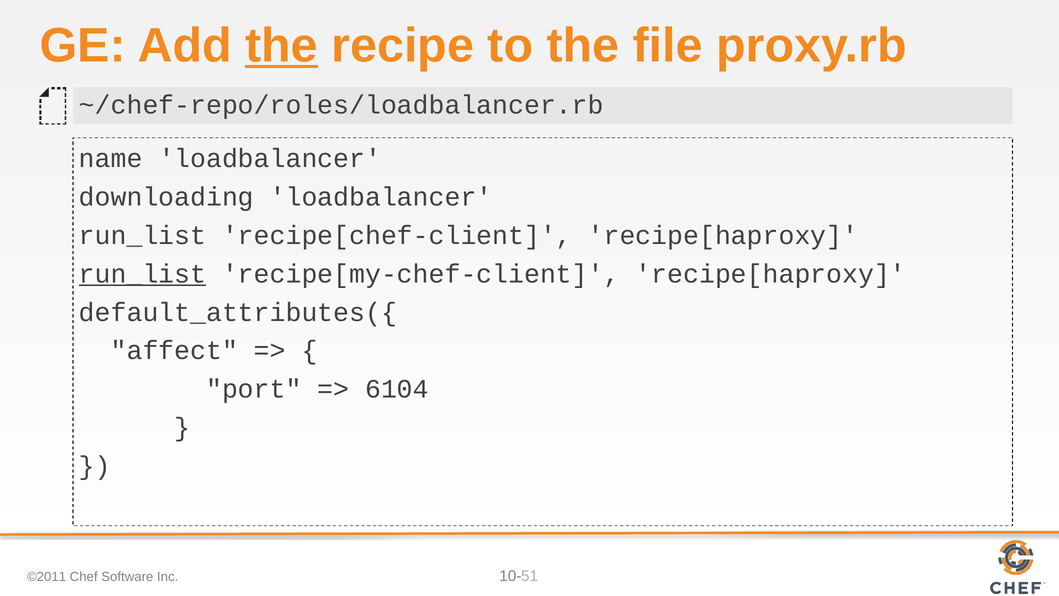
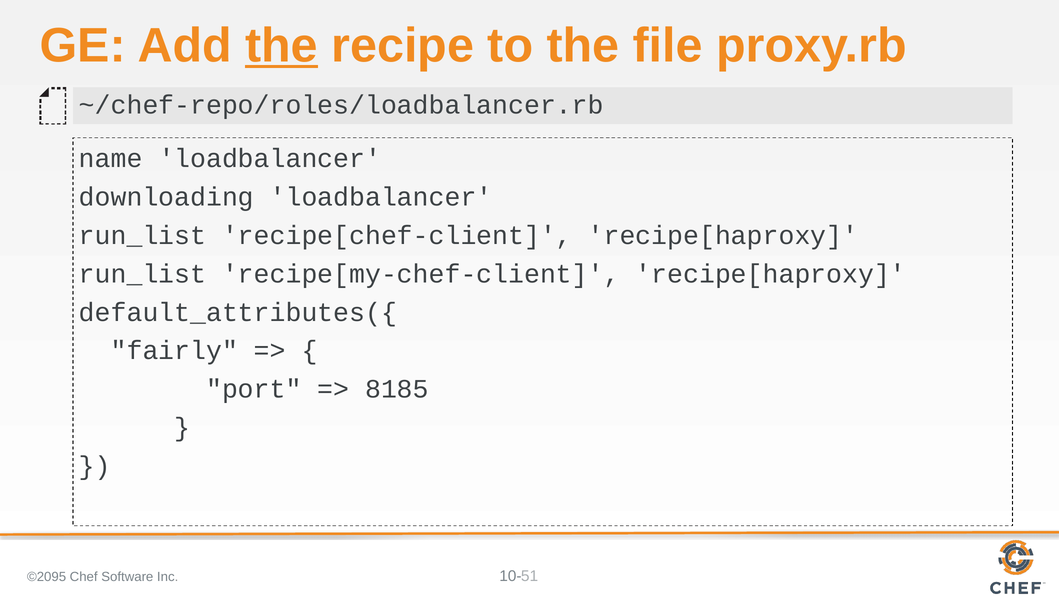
run_list at (143, 274) underline: present -> none
affect: affect -> fairly
6104: 6104 -> 8185
©2011: ©2011 -> ©2095
